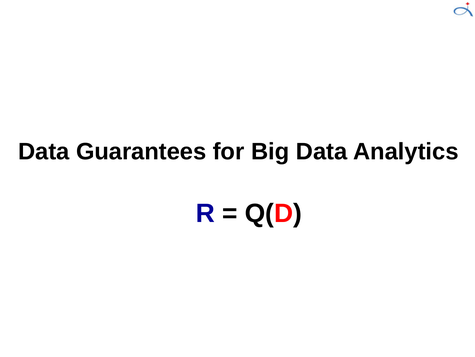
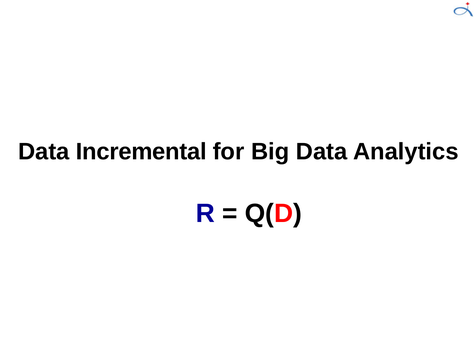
Guarantees: Guarantees -> Incremental
